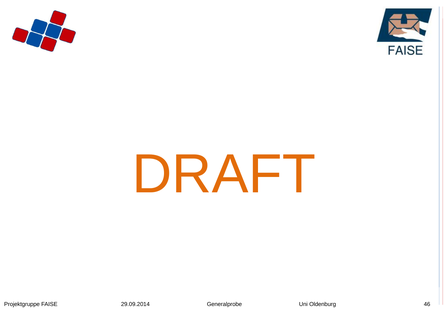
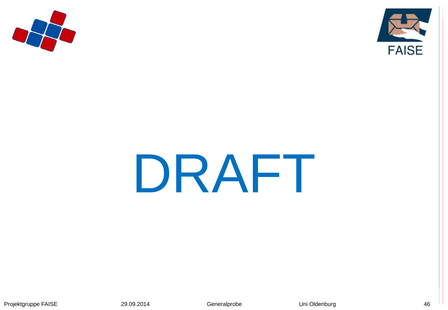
DRAFT colour: orange -> blue
